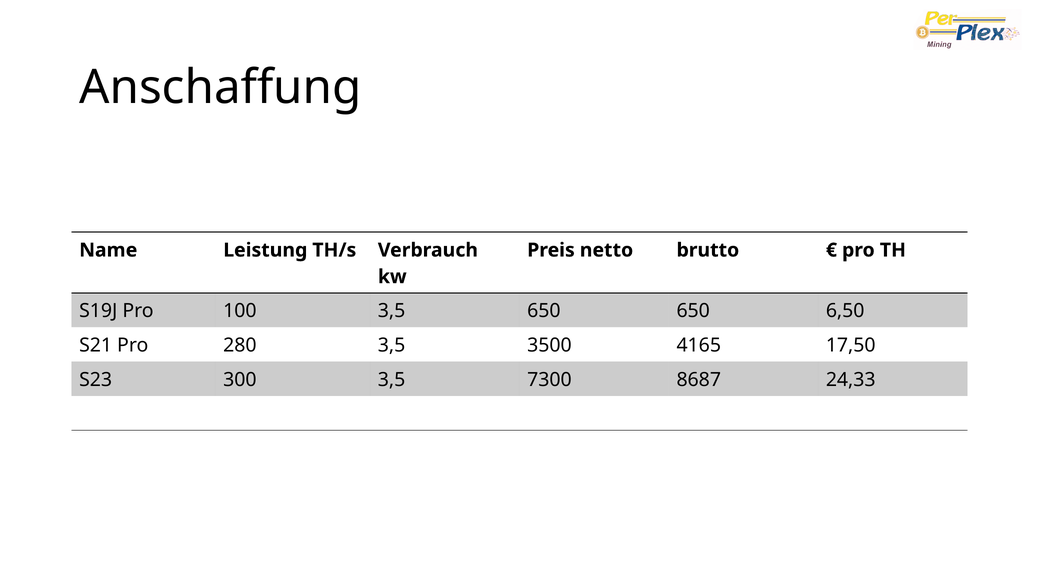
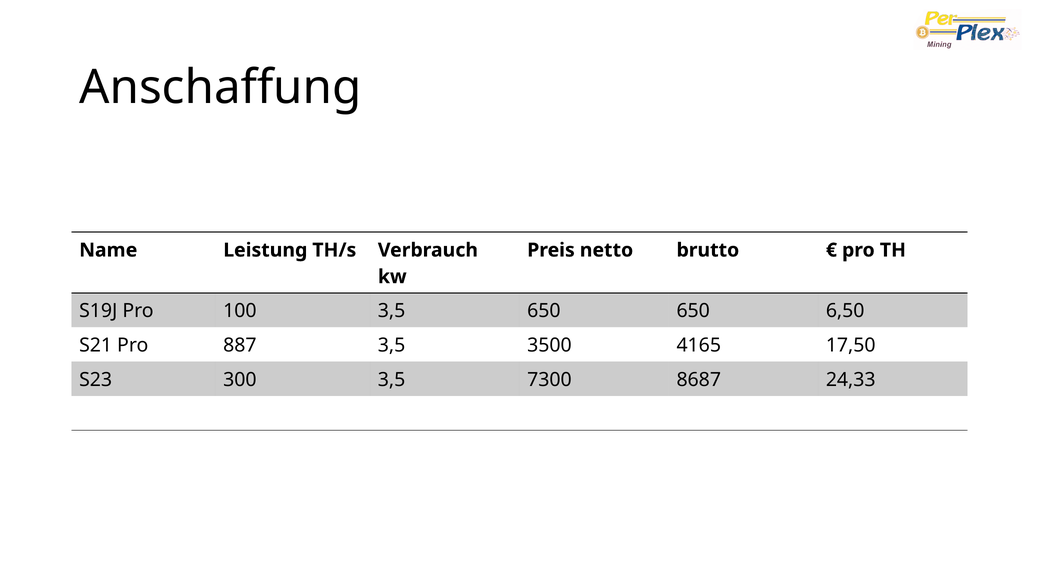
280: 280 -> 887
